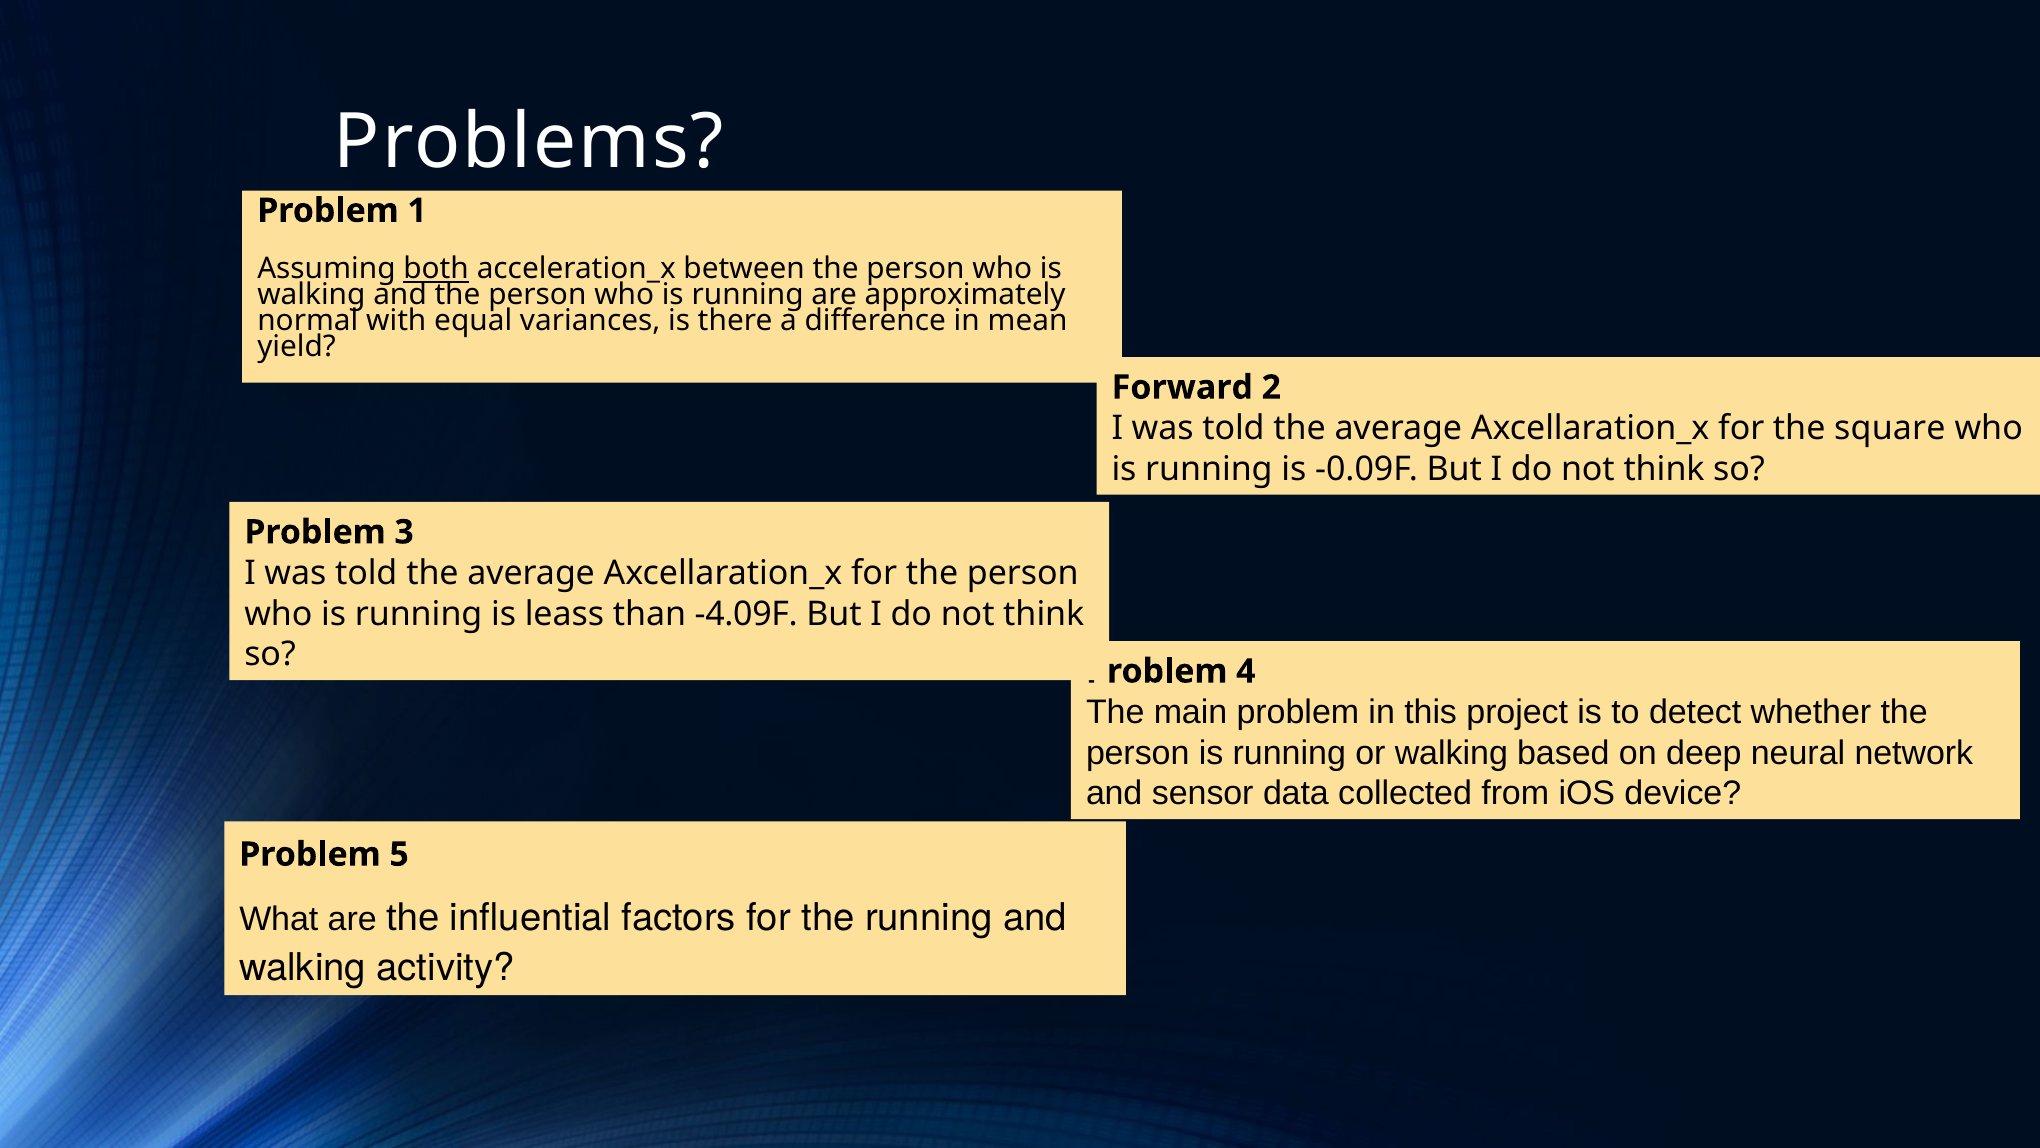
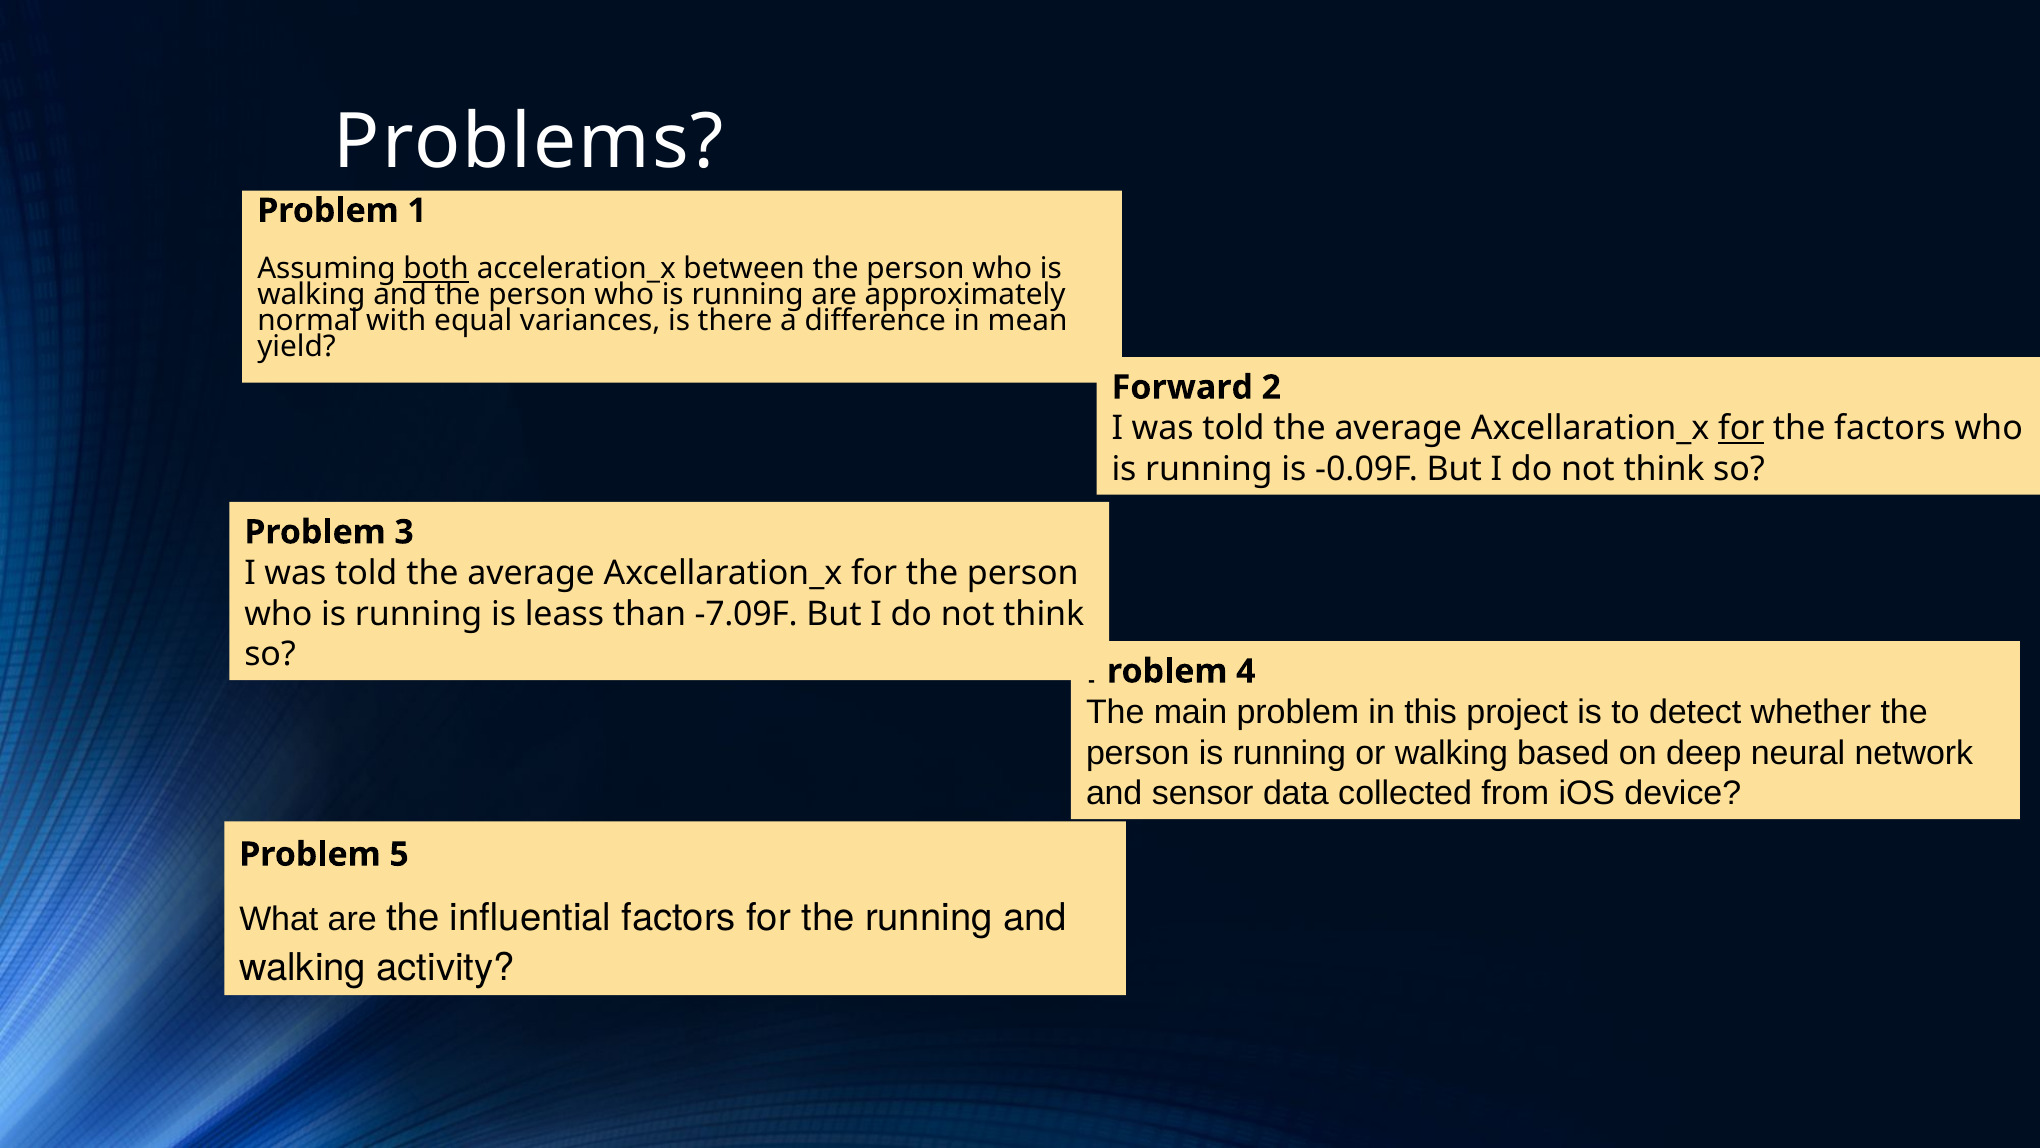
for at (1741, 428) underline: none -> present
the square: square -> factors
-4.09F: -4.09F -> -7.09F
